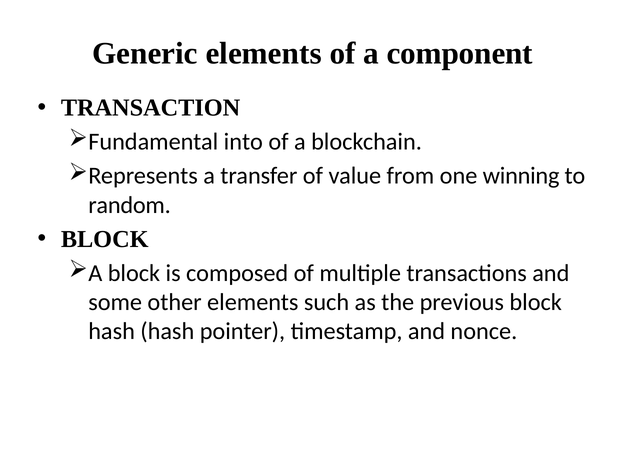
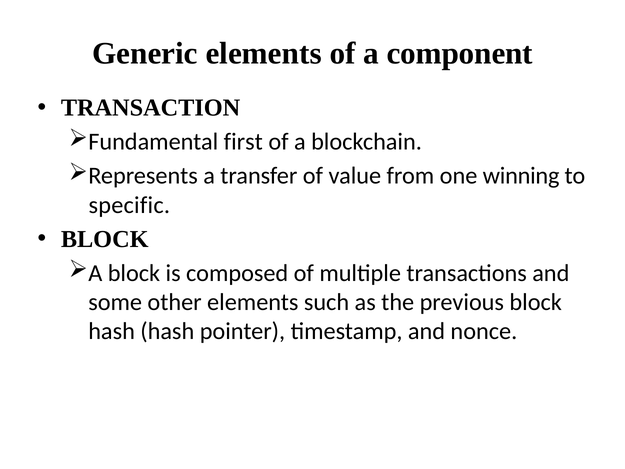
into: into -> first
random: random -> specific
